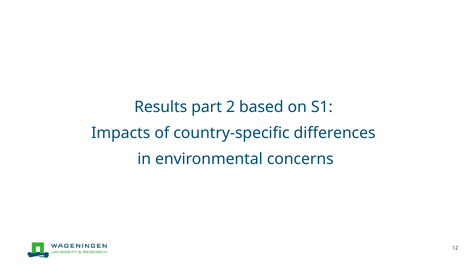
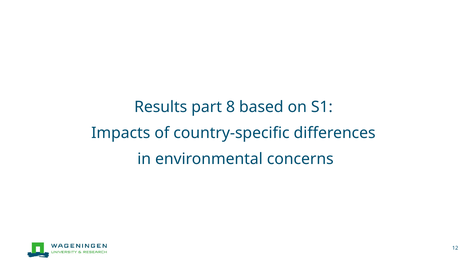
2: 2 -> 8
